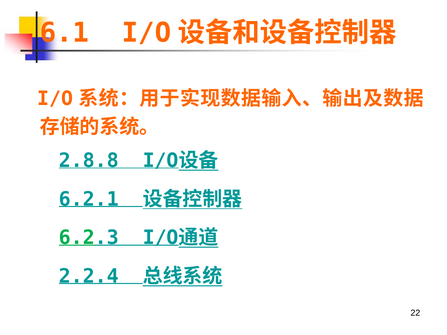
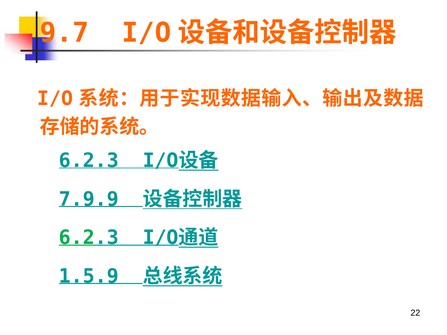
6.1: 6.1 -> 9.7
2.8.8 at (89, 161): 2.8.8 -> 6.2.3
6.2.1: 6.2.1 -> 7.9.9
2.2.4: 2.2.4 -> 1.5.9
